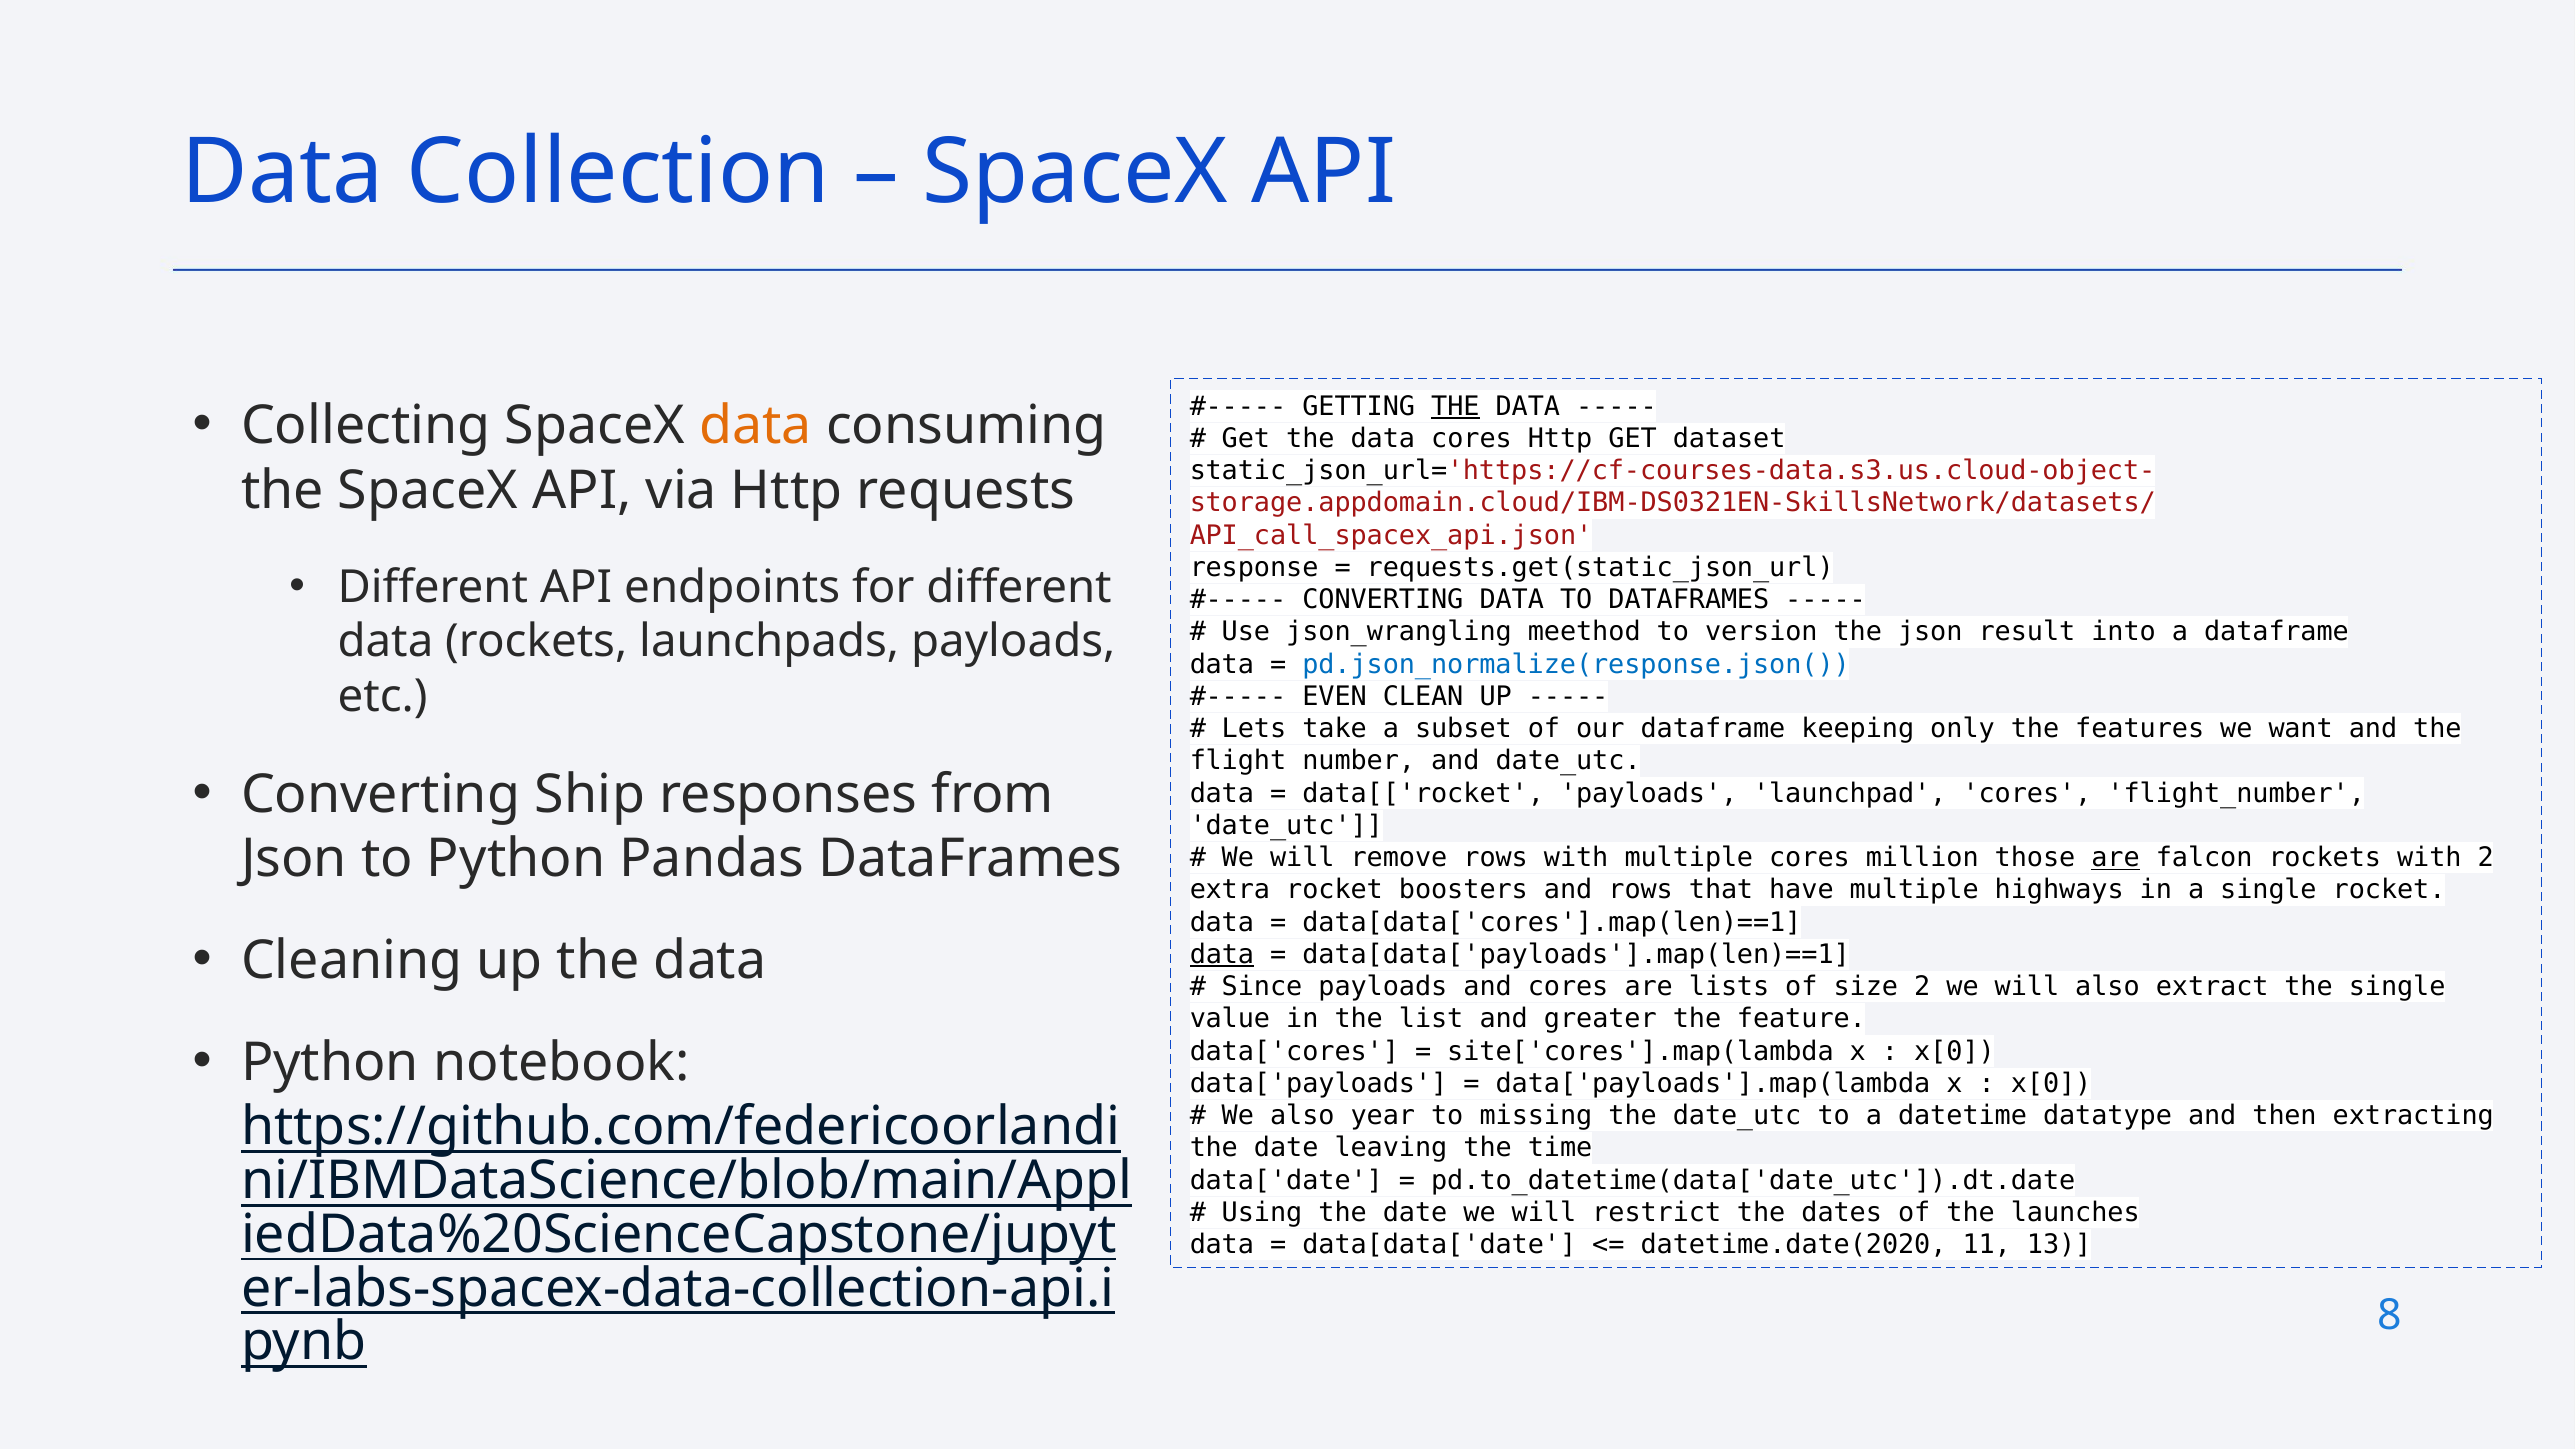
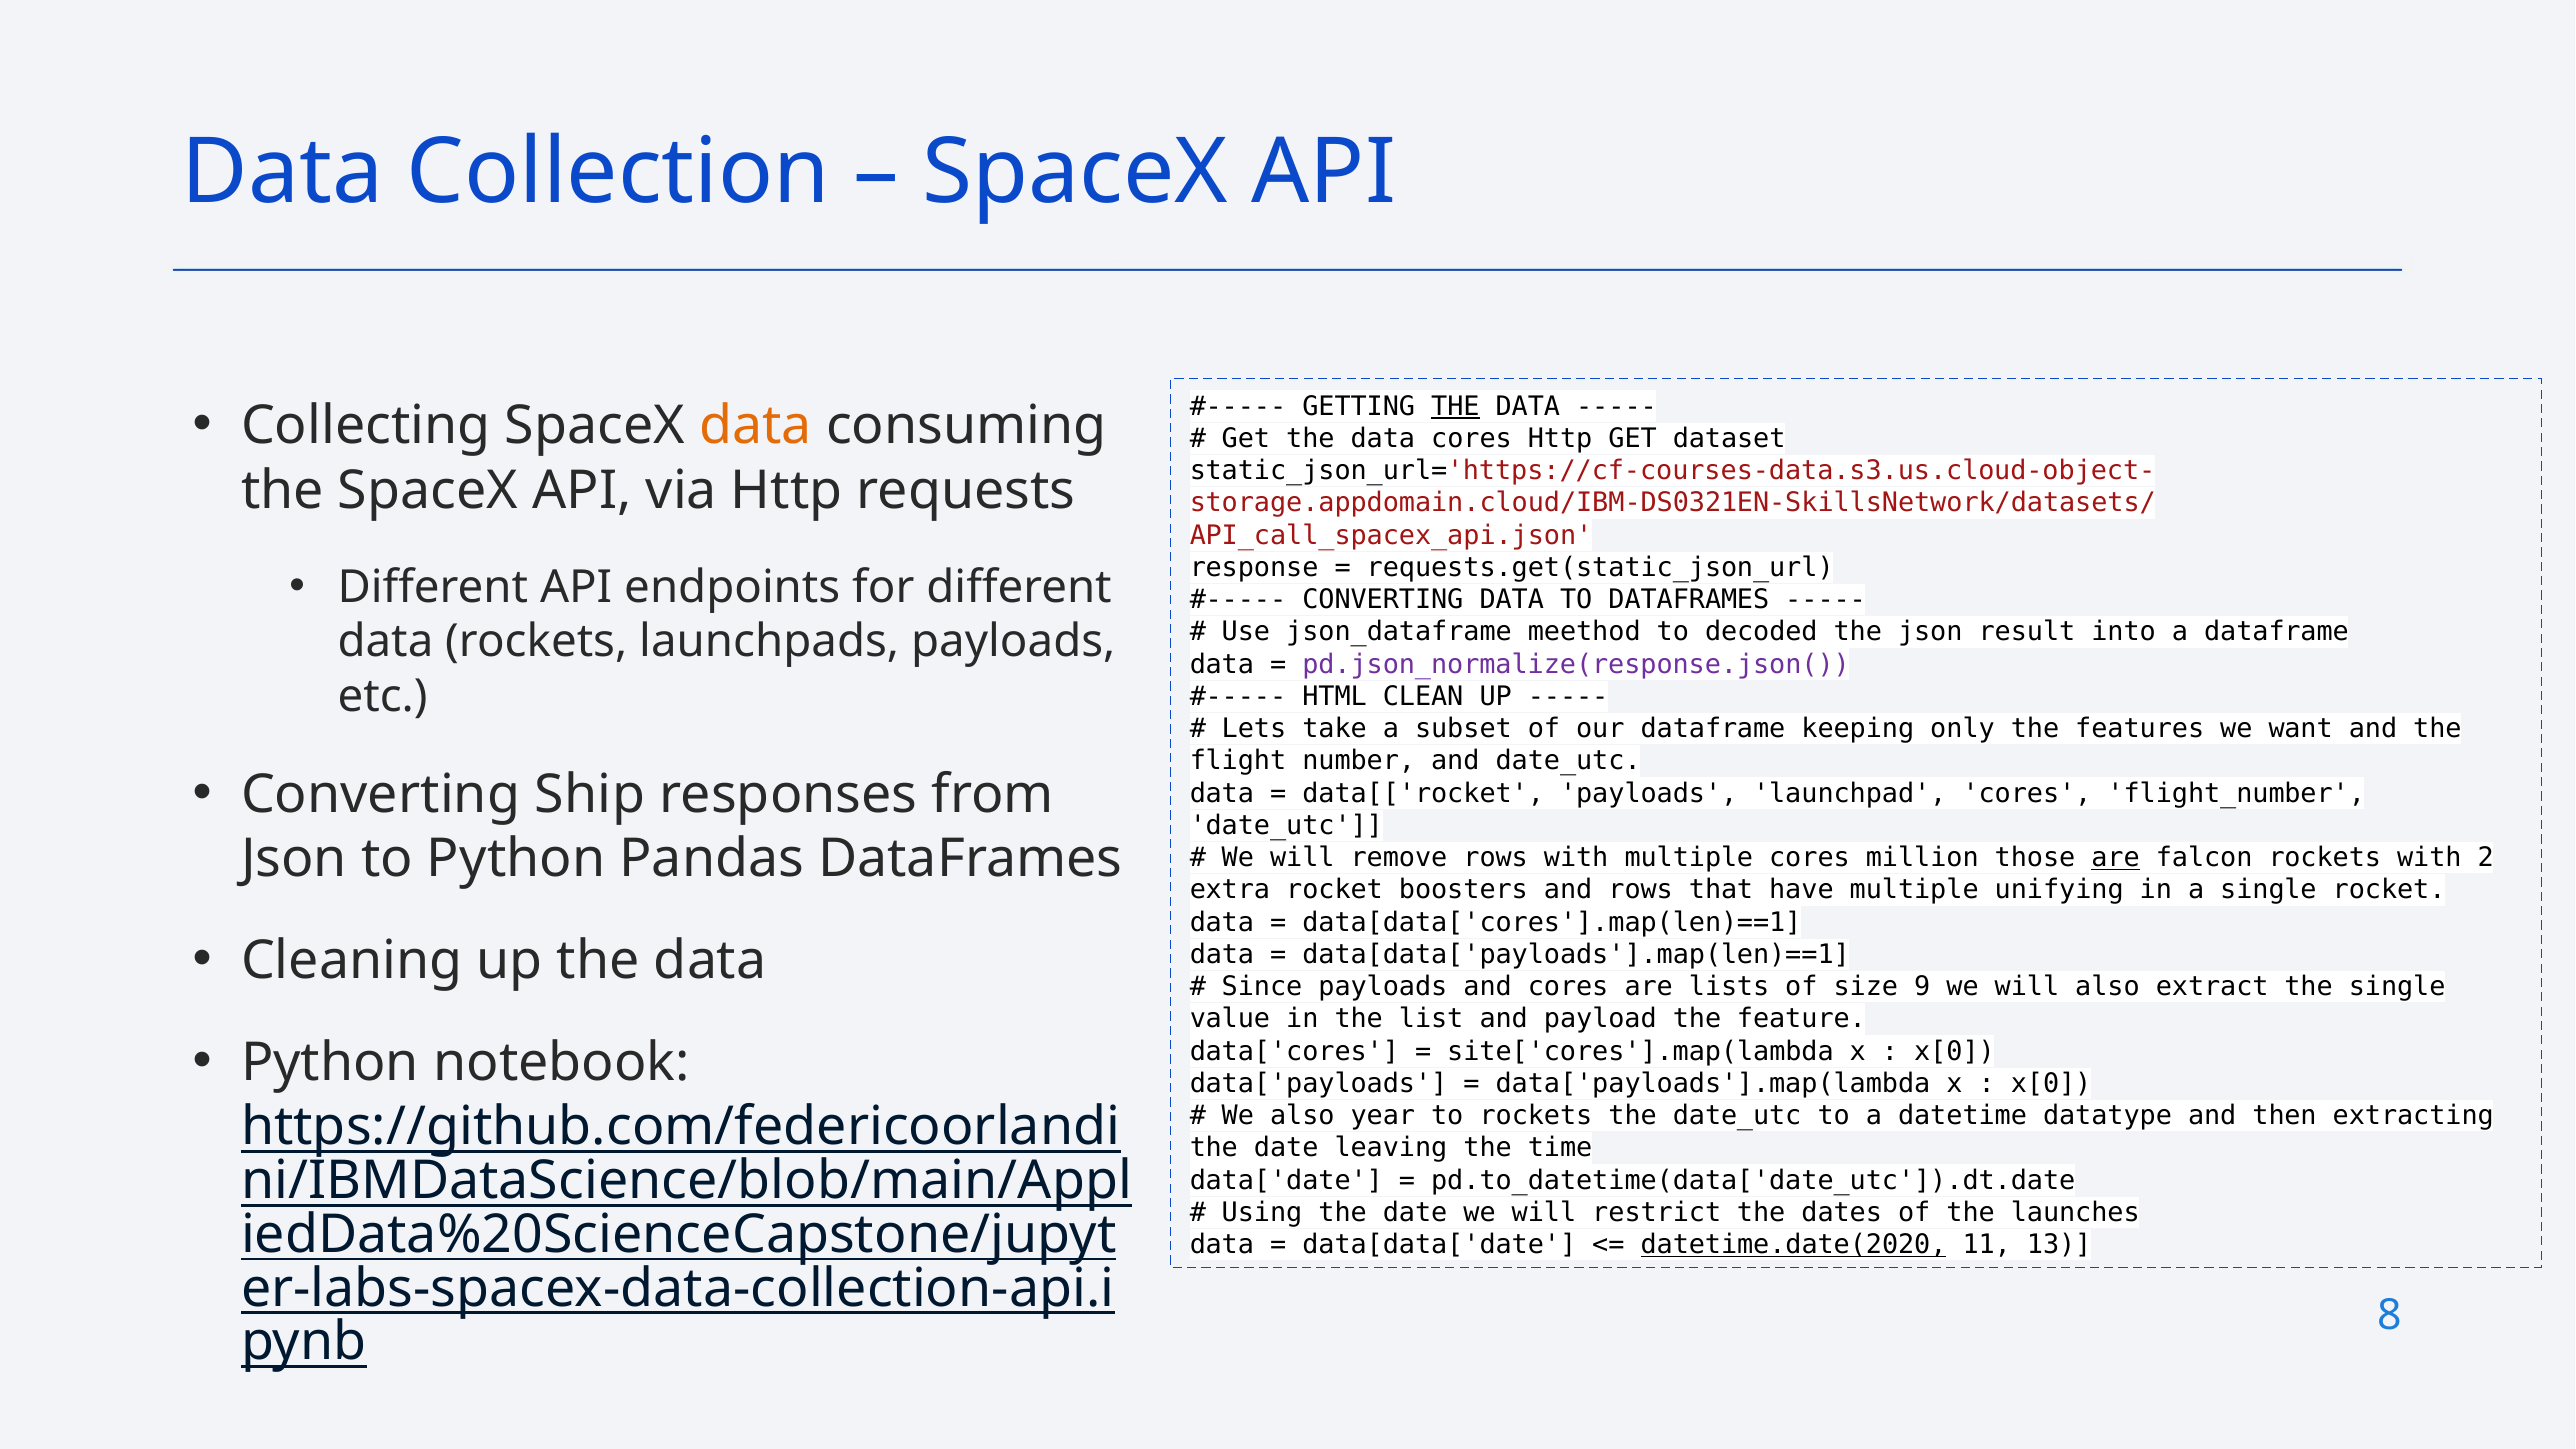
json_wrangling: json_wrangling -> json_dataframe
version: version -> decoded
pd.json_normalize(response.json( colour: blue -> purple
EVEN: EVEN -> HTML
highways: highways -> unifying
data at (1222, 955) underline: present -> none
size 2: 2 -> 9
greater: greater -> payload
to missing: missing -> rockets
datetime.date(2020 underline: none -> present
